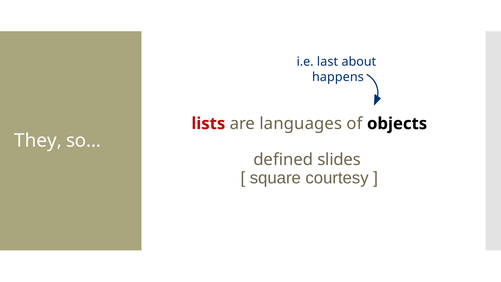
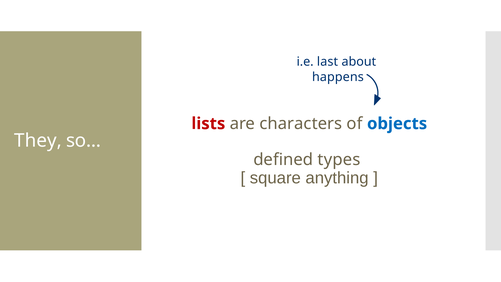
languages: languages -> characters
objects colour: black -> blue
slides: slides -> types
courtesy: courtesy -> anything
